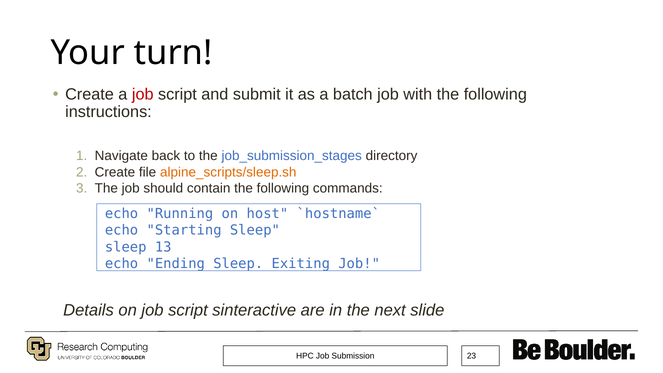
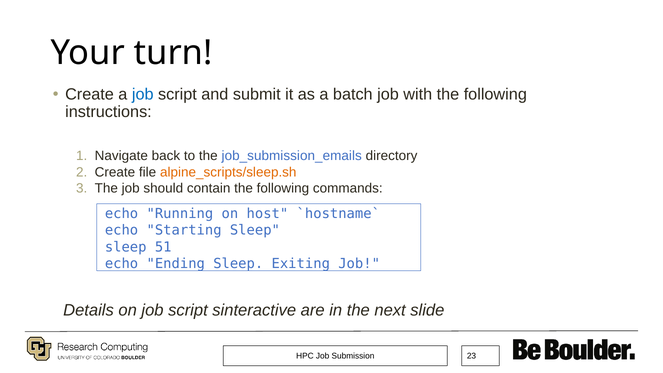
job at (143, 94) colour: red -> blue
job_submission_stages: job_submission_stages -> job_submission_emails
13: 13 -> 51
